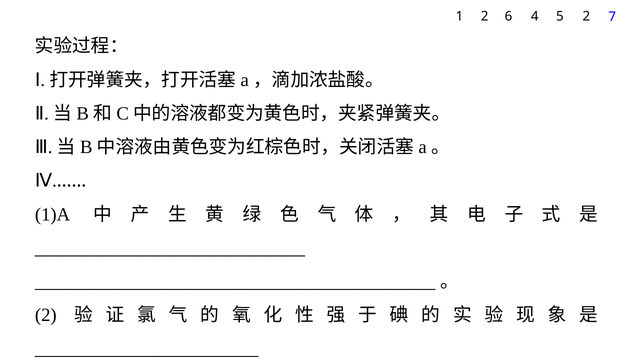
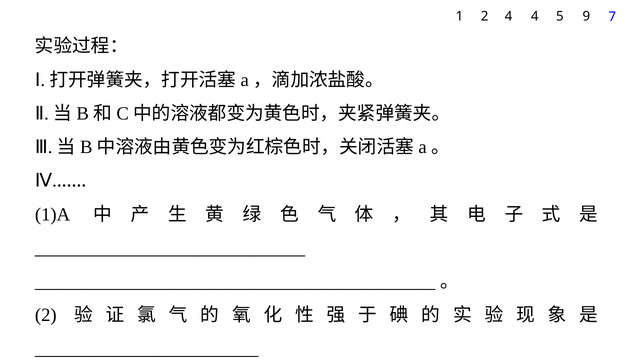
2 6: 6 -> 4
5 2: 2 -> 9
